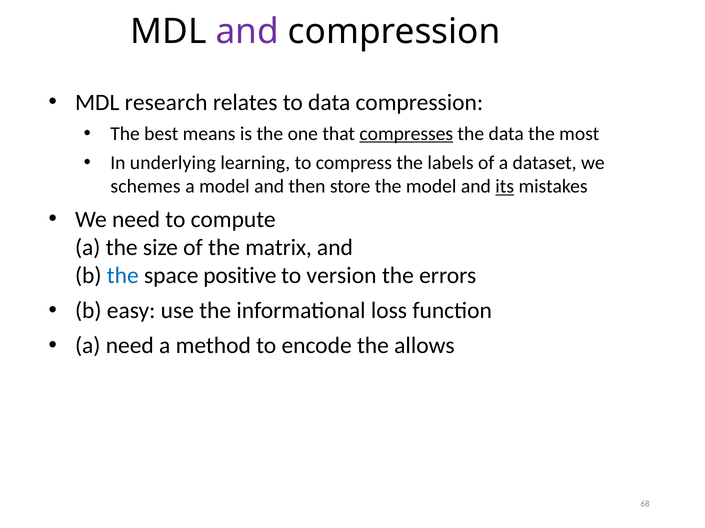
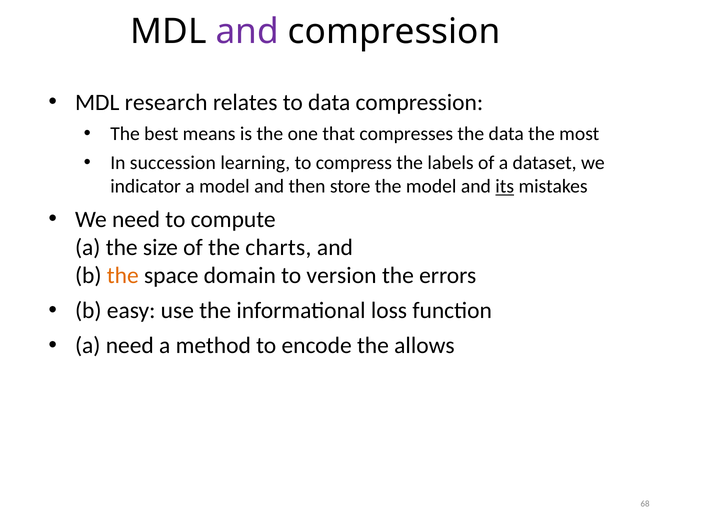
compresses underline: present -> none
underlying: underlying -> succession
schemes: schemes -> indicator
matrix: matrix -> charts
the at (123, 276) colour: blue -> orange
positive: positive -> domain
